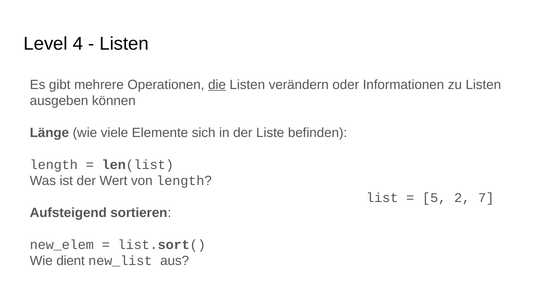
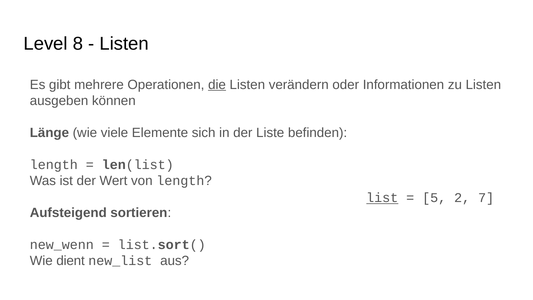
4: 4 -> 8
list underline: none -> present
new_elem: new_elem -> new_wenn
